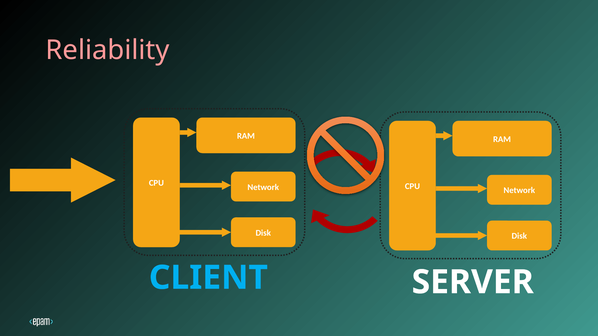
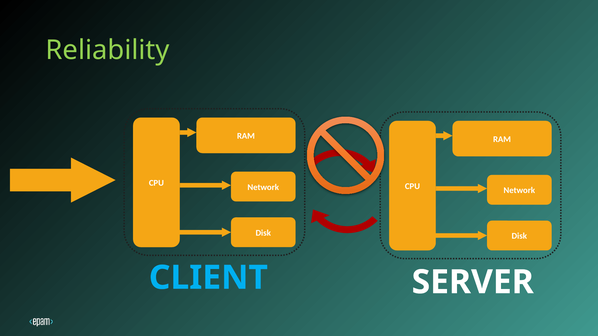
Reliability colour: pink -> light green
